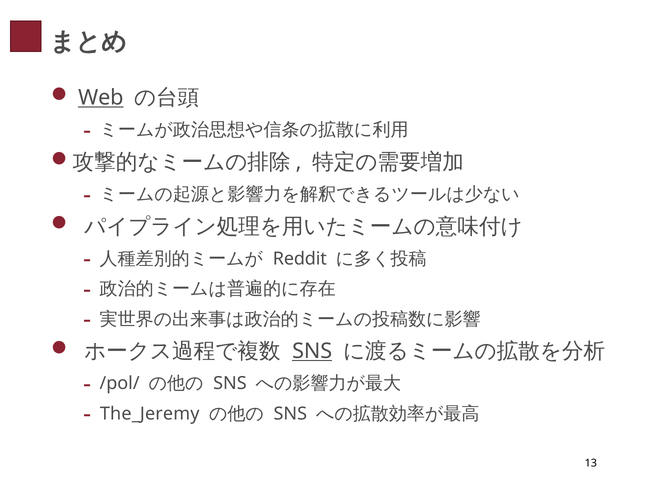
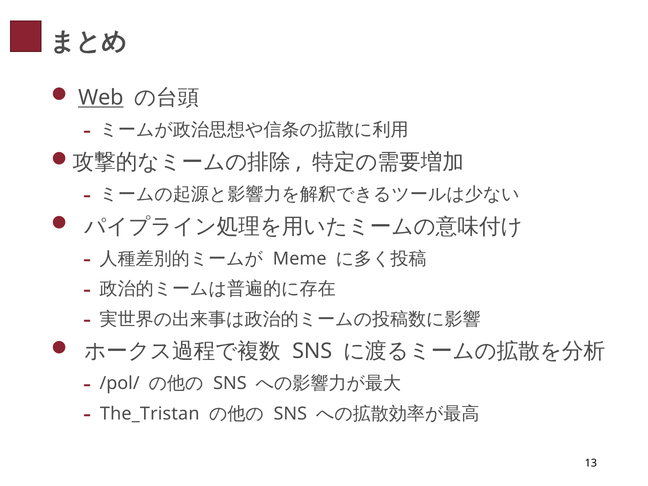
Reddit: Reddit -> Meme
SNS at (312, 351) underline: present -> none
The_Jeremy: The_Jeremy -> The_Tristan
